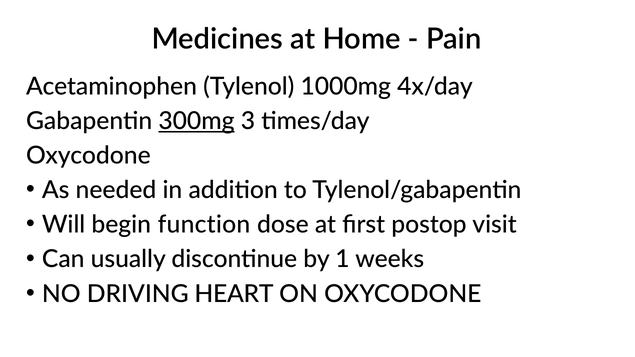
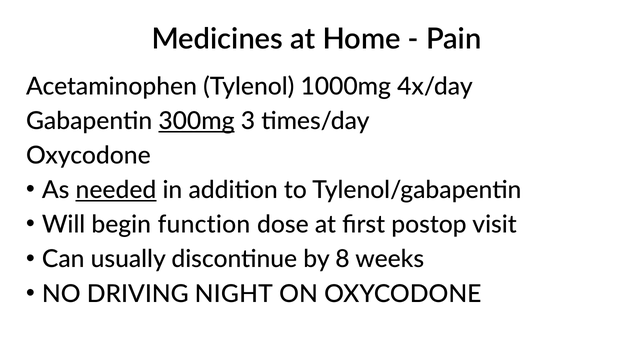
needed underline: none -> present
1: 1 -> 8
HEART: HEART -> NIGHT
